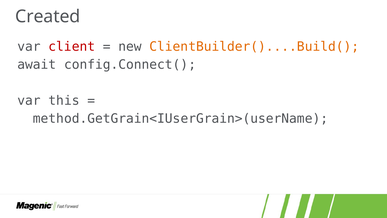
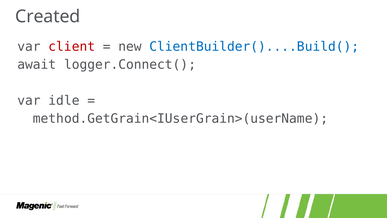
ClientBuilder()....Build( colour: orange -> blue
config.Connect(: config.Connect( -> logger.Connect(
this: this -> idle
